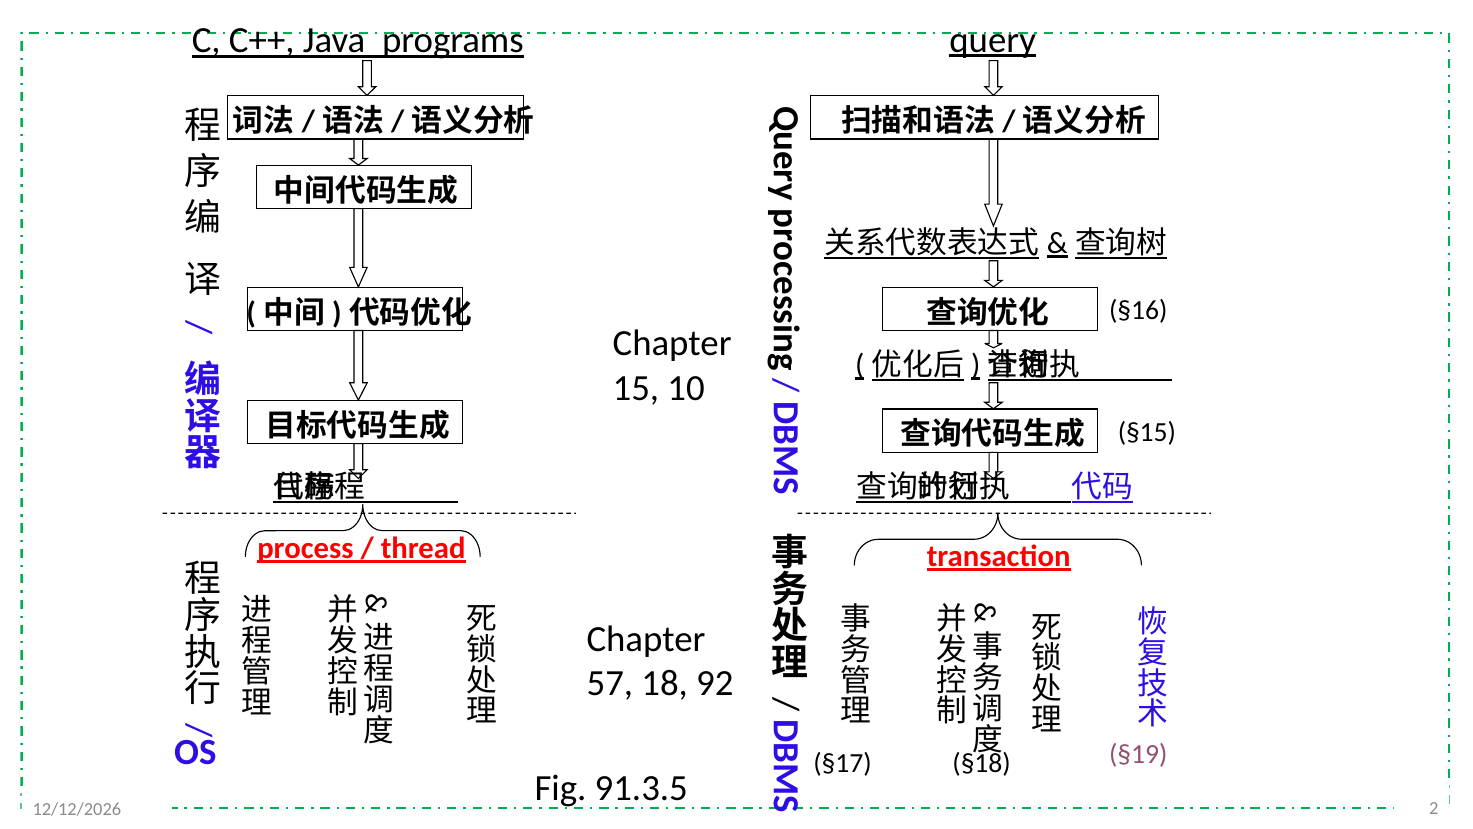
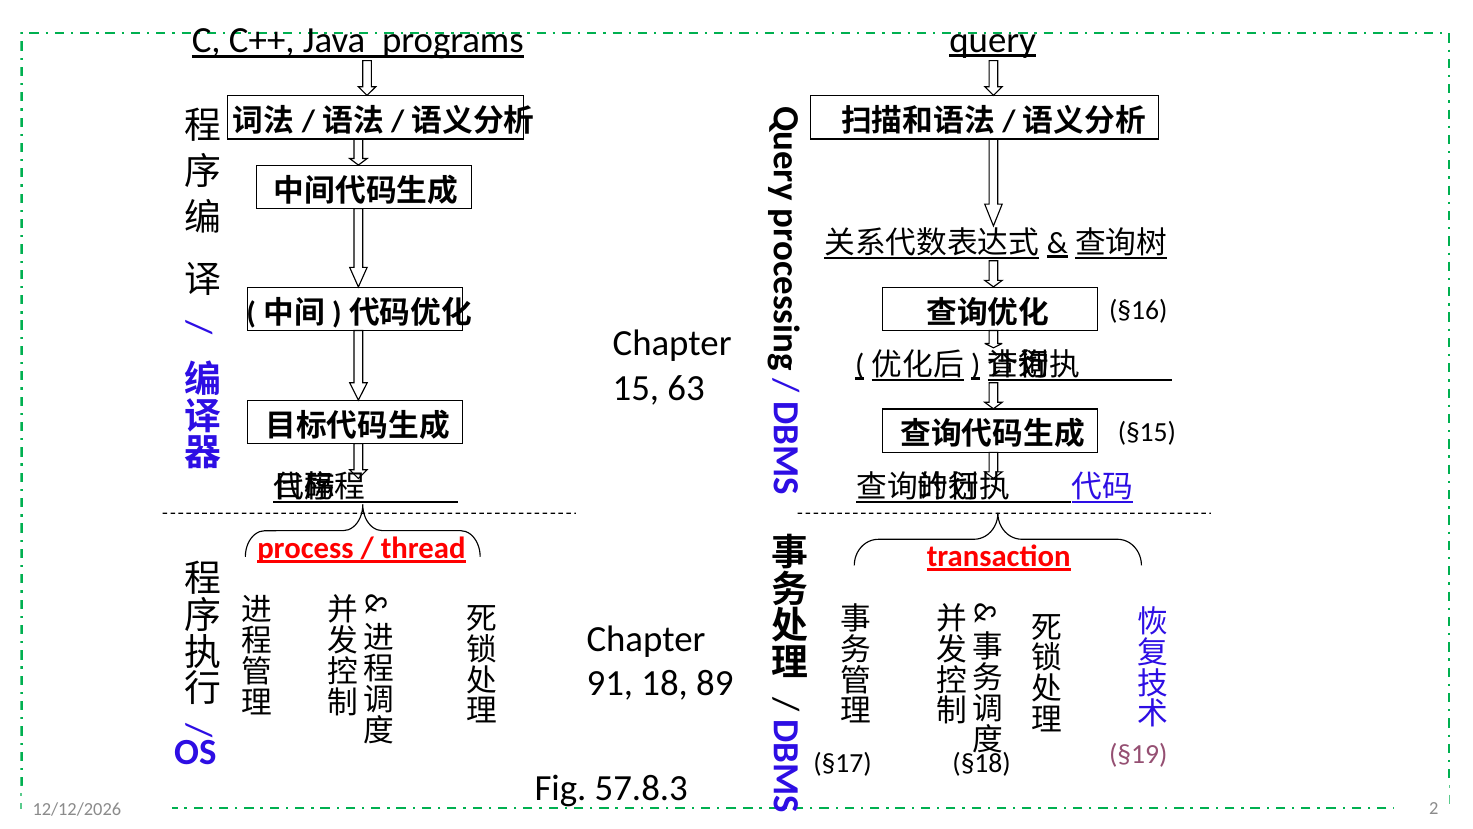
10: 10 -> 63
57: 57 -> 91
92: 92 -> 89
91.3.5: 91.3.5 -> 57.8.3
